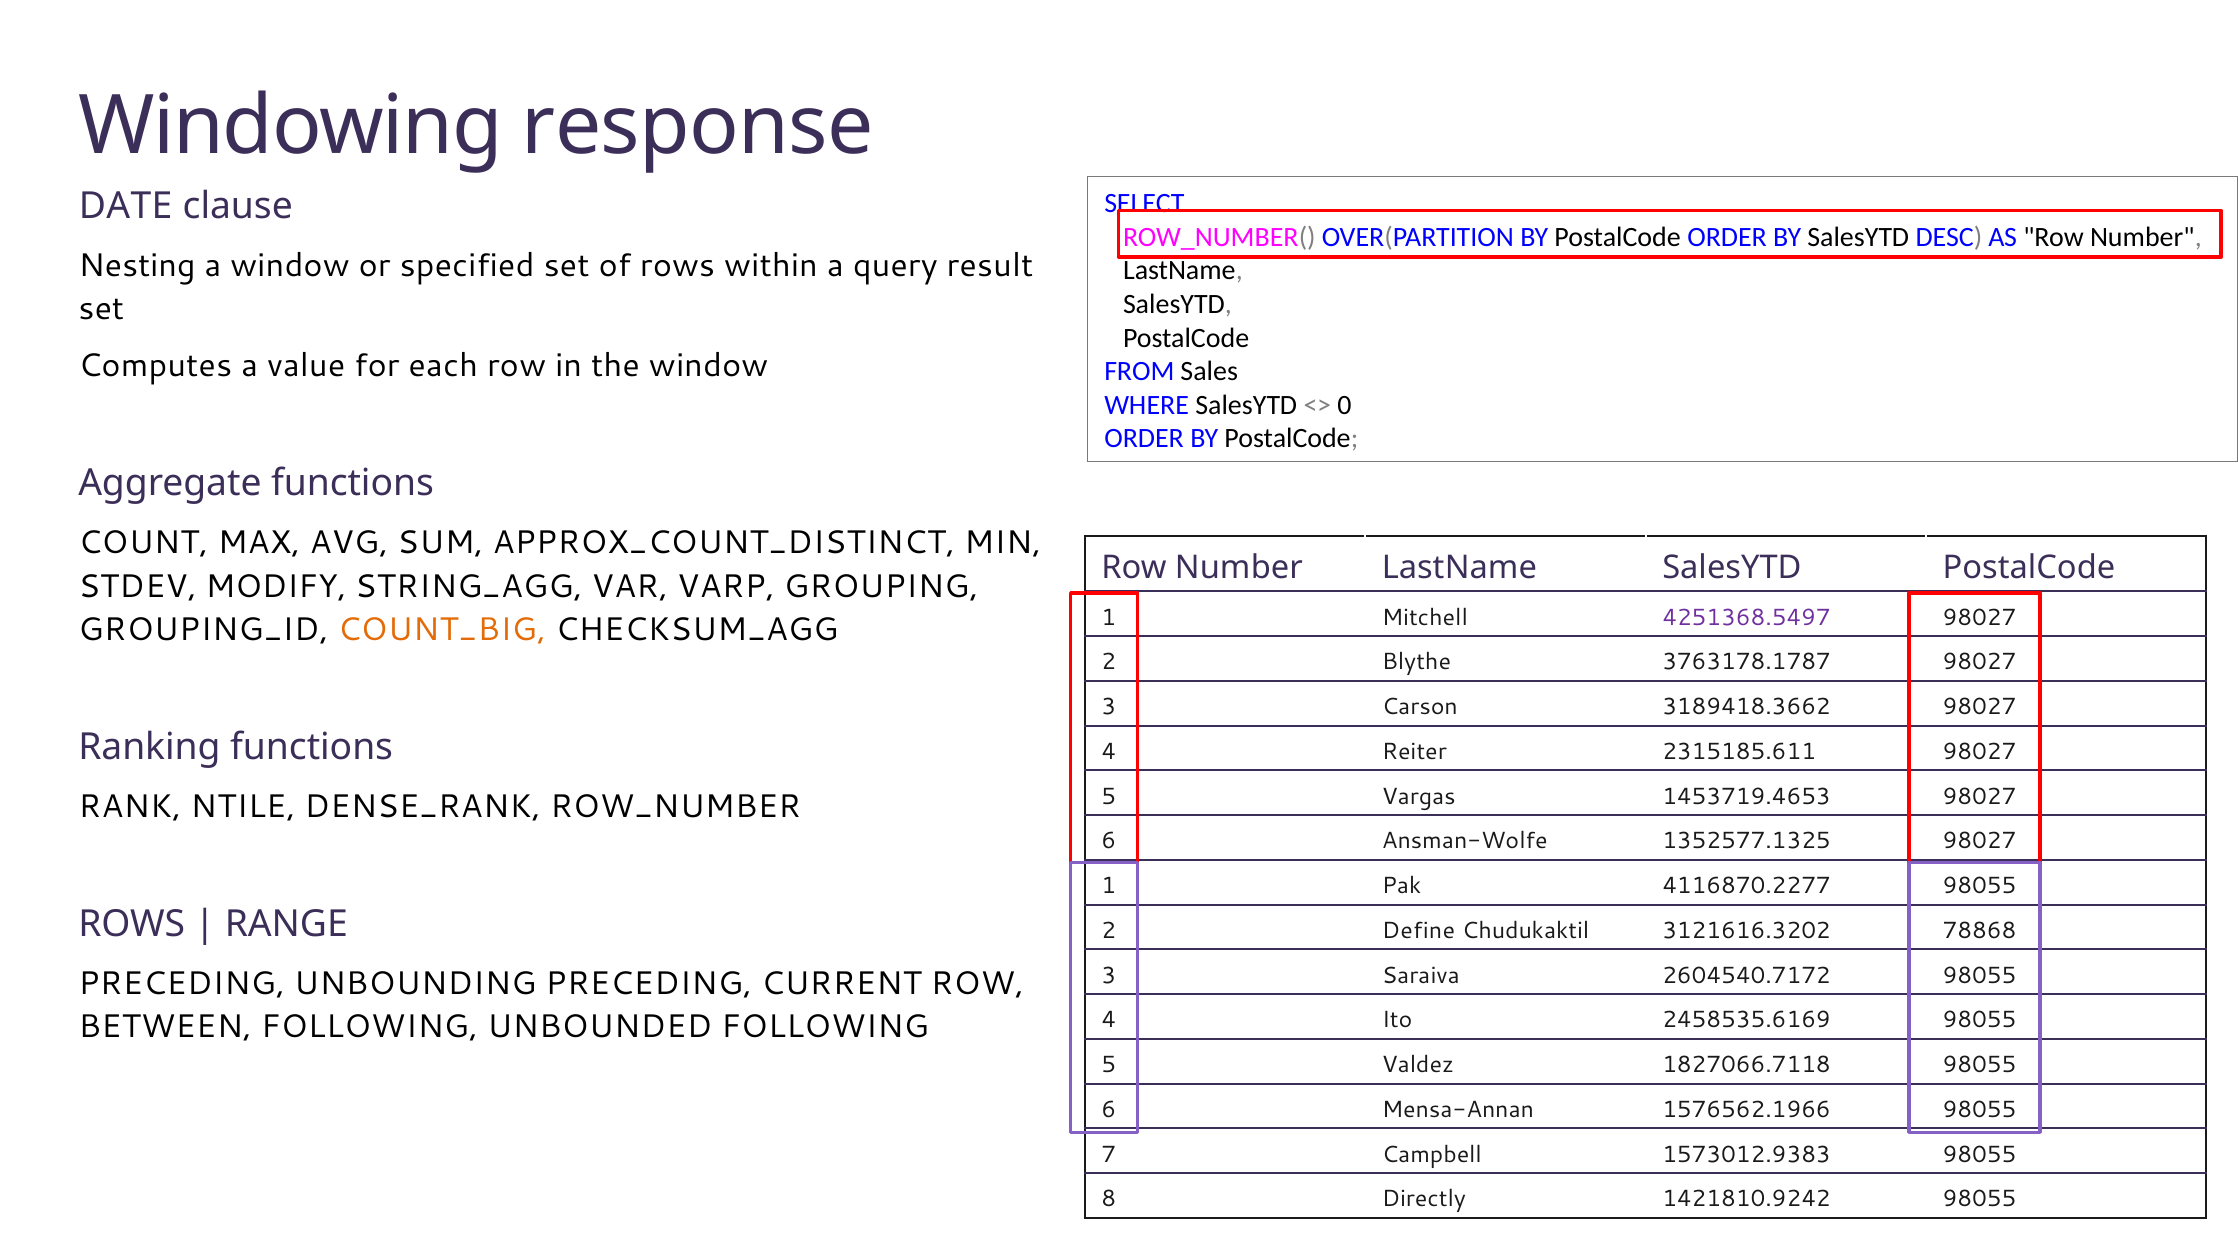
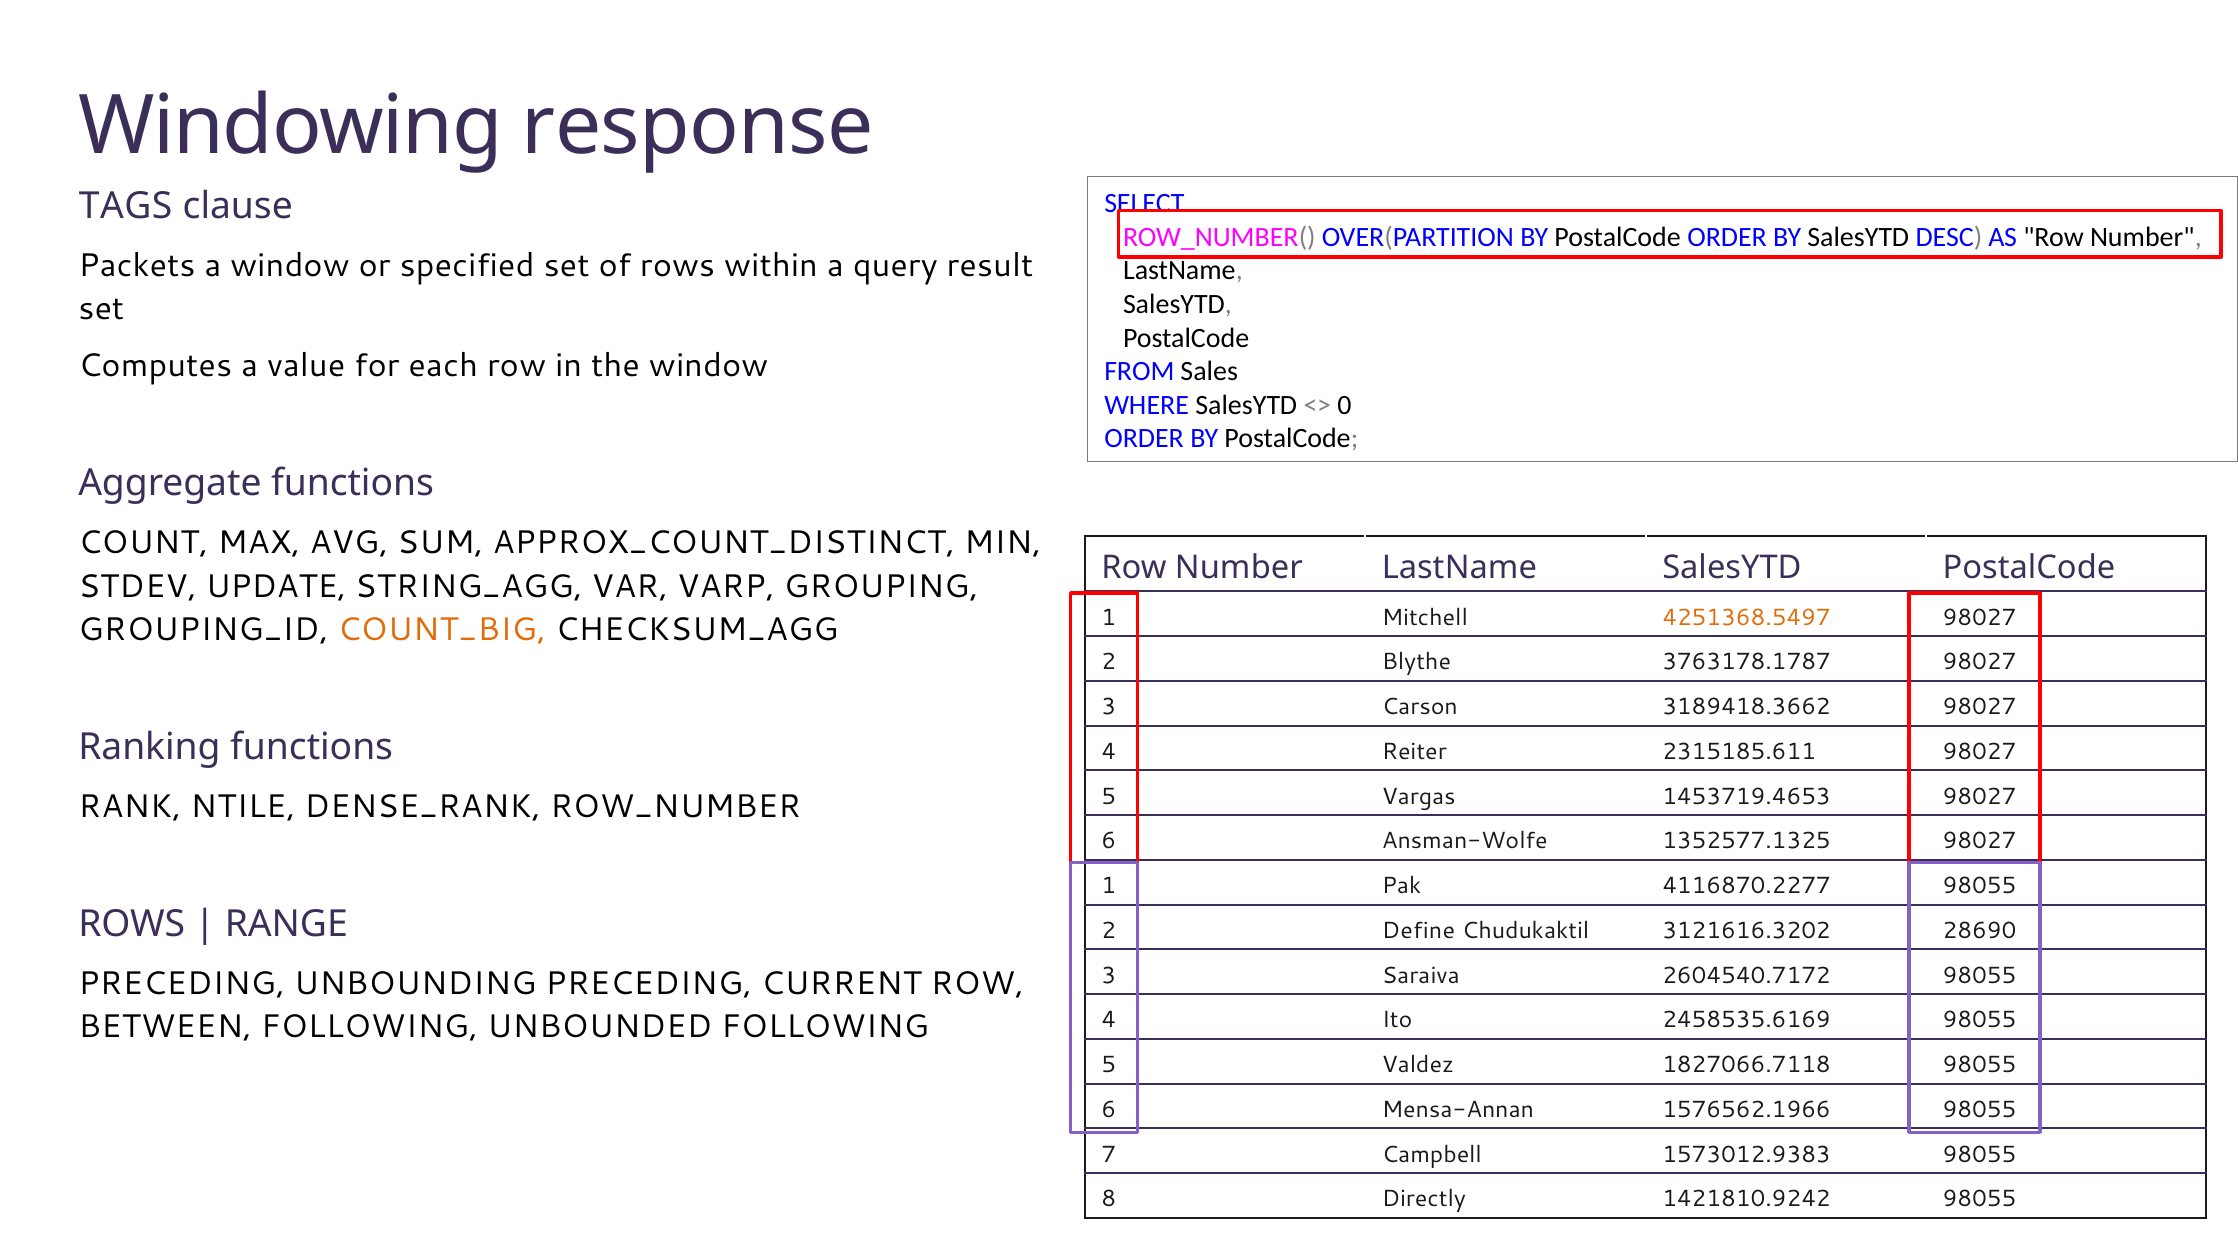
DATE: DATE -> TAGS
Nesting: Nesting -> Packets
MODIFY: MODIFY -> UPDATE
4251368.5497 colour: purple -> orange
78868: 78868 -> 28690
